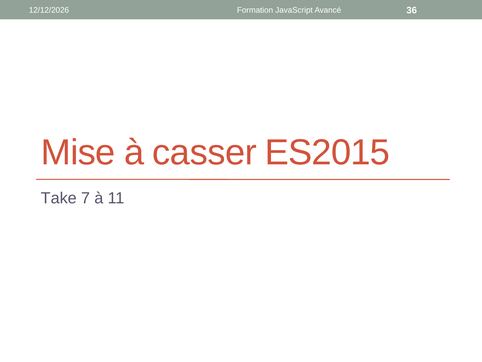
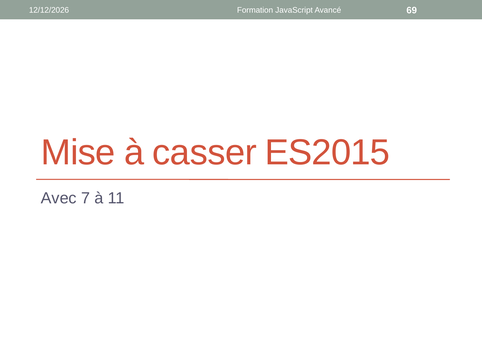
36: 36 -> 69
Take: Take -> Avec
